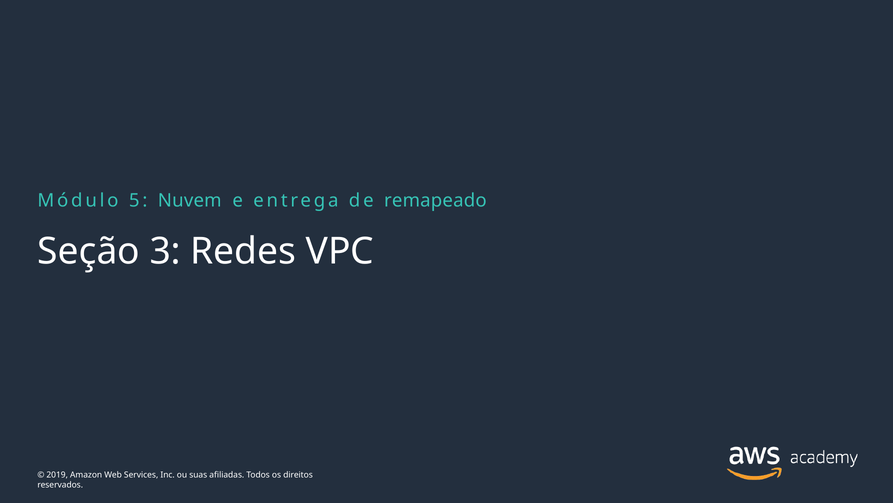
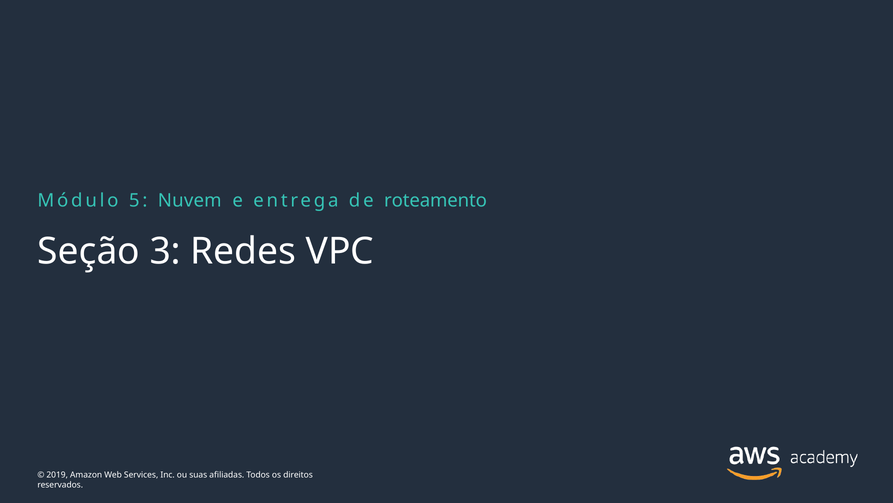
remapeado: remapeado -> roteamento
